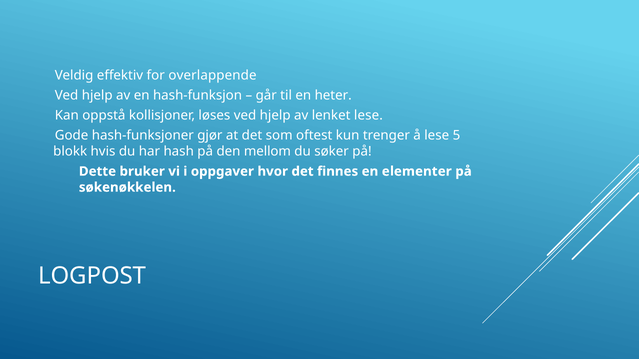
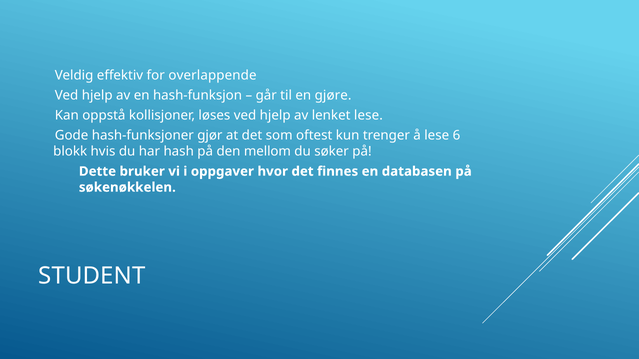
heter: heter -> gjøre
5: 5 -> 6
elementer: elementer -> databasen
LOGPOST: LOGPOST -> STUDENT
